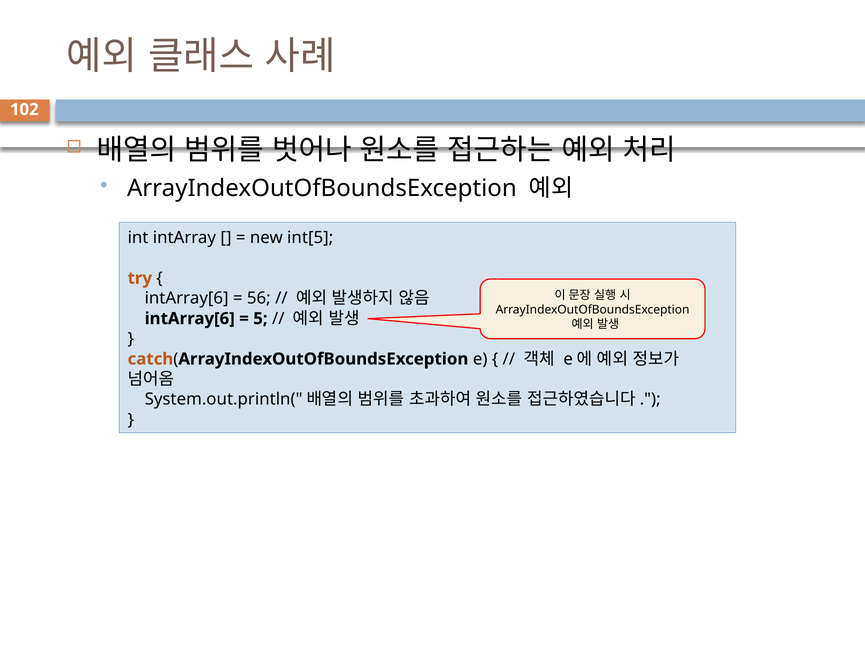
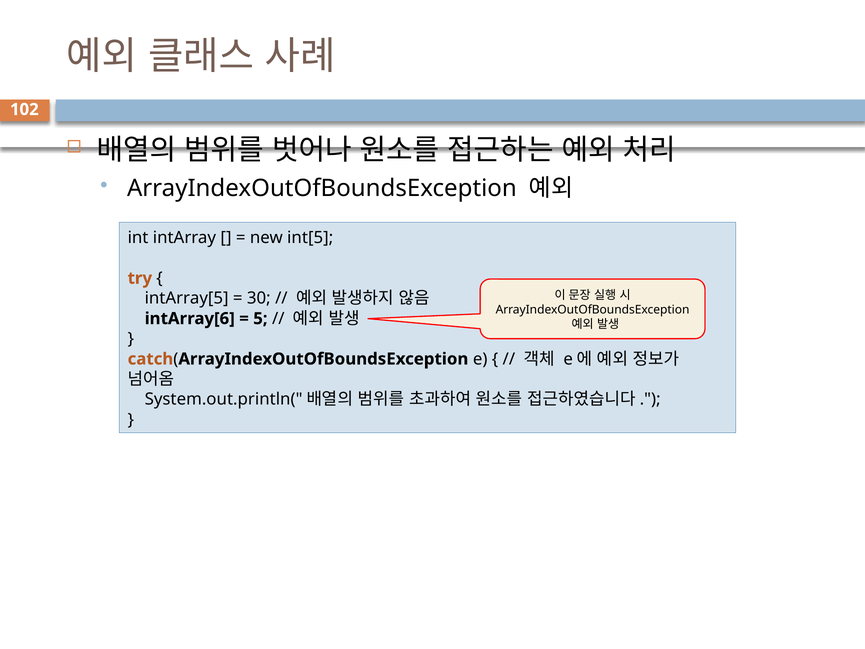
intArray[6 at (187, 298): intArray[6 -> intArray[5
56: 56 -> 30
